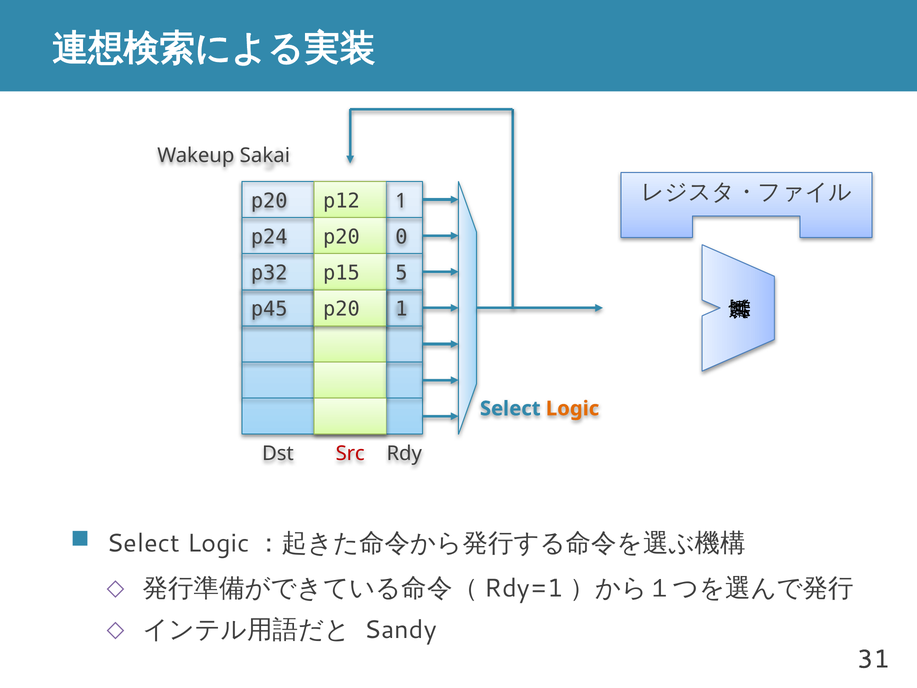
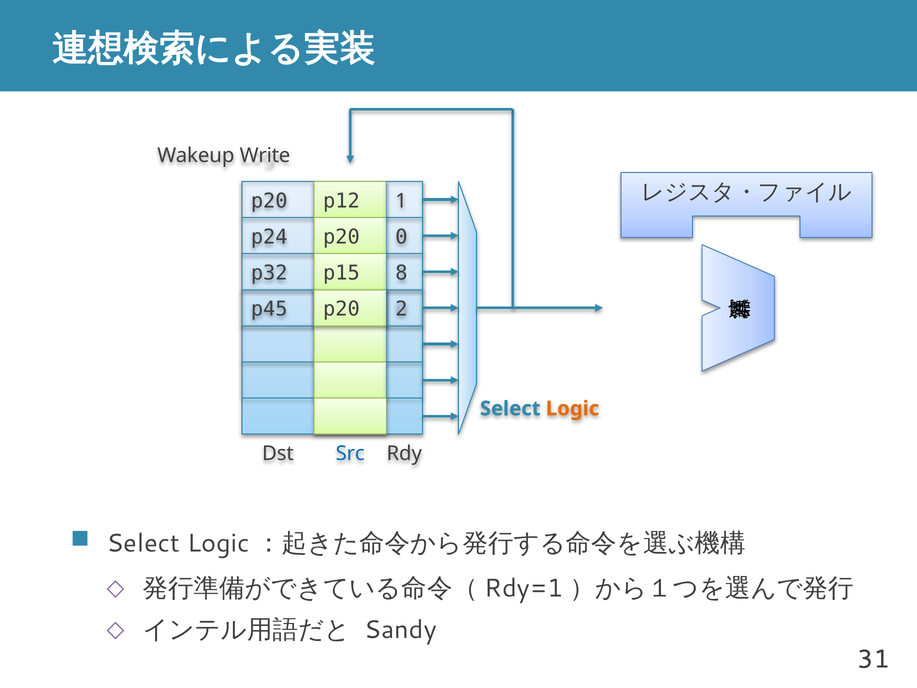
Sakai: Sakai -> Write
5: 5 -> 8
p45 p20 1: 1 -> 2
Src colour: red -> blue
